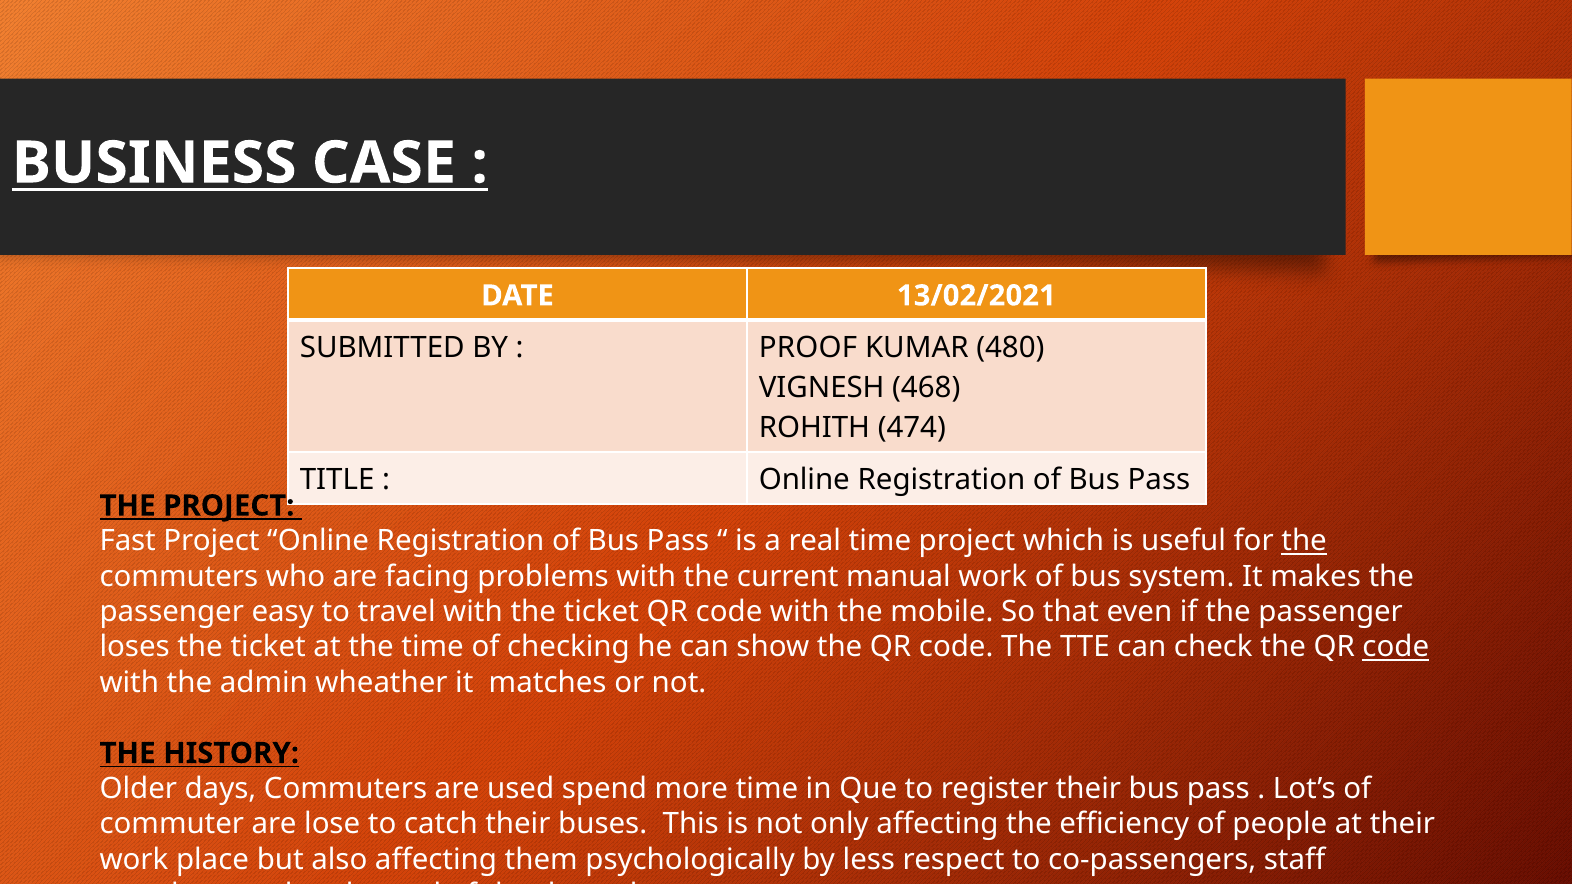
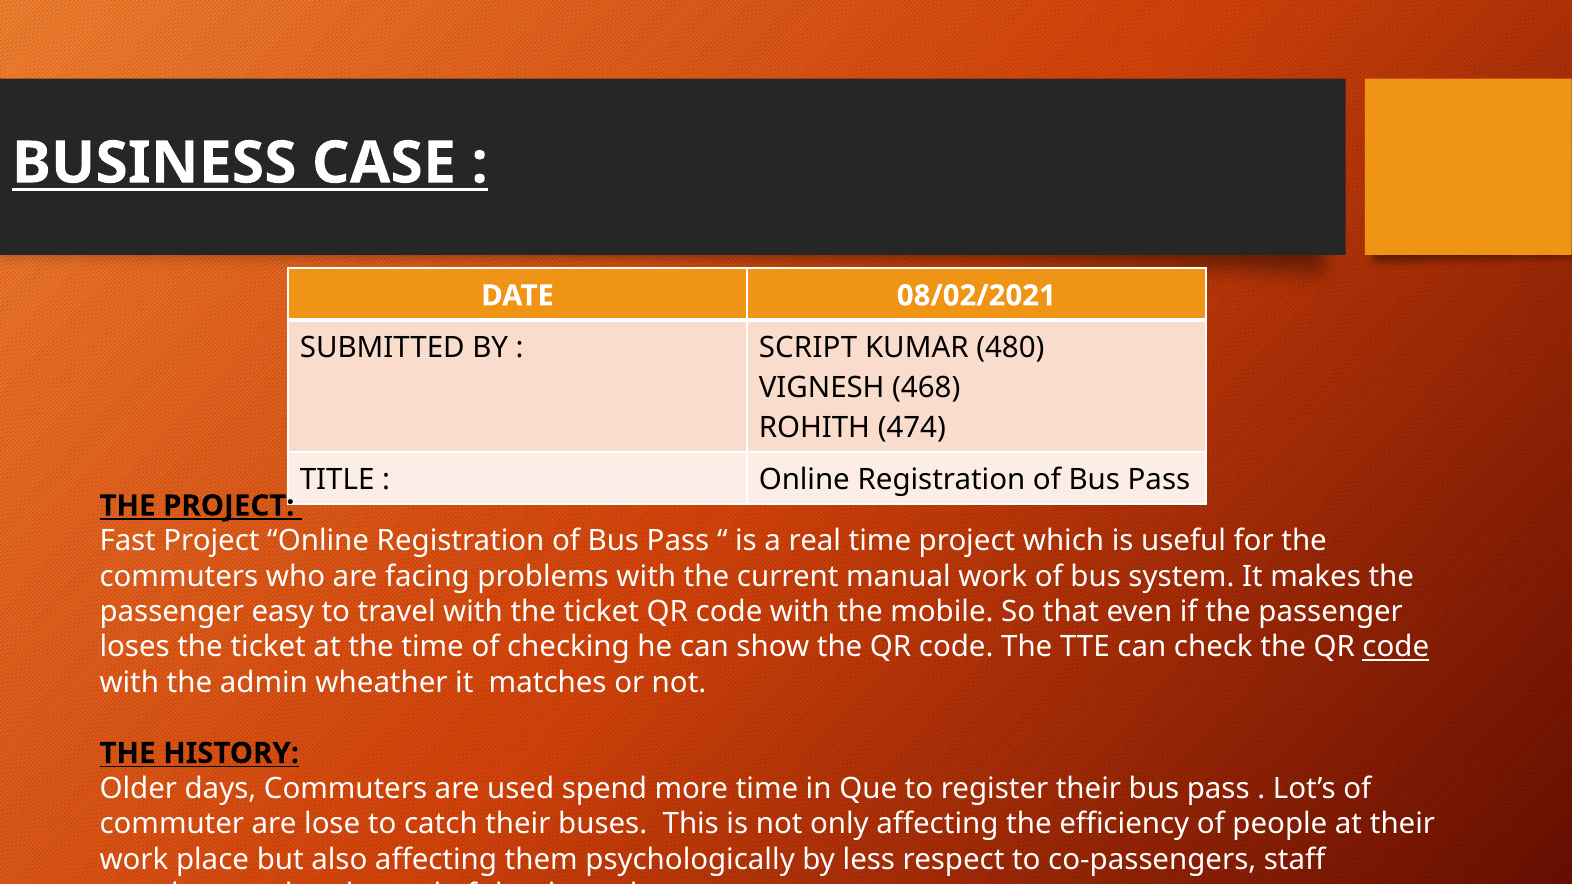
13/02/2021: 13/02/2021 -> 08/02/2021
PROOF: PROOF -> SCRIPT
the at (1304, 541) underline: present -> none
